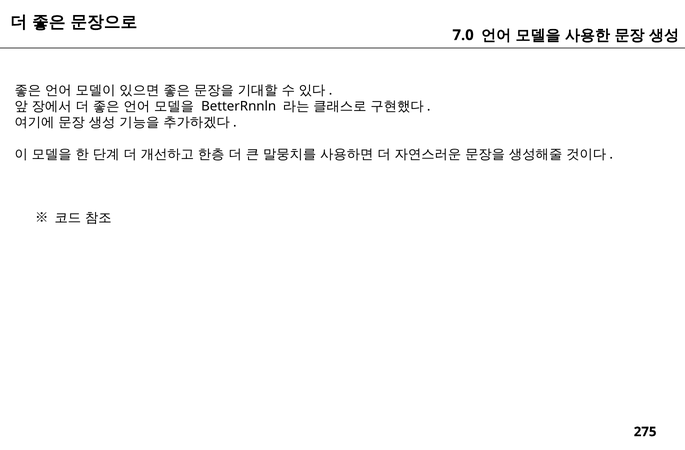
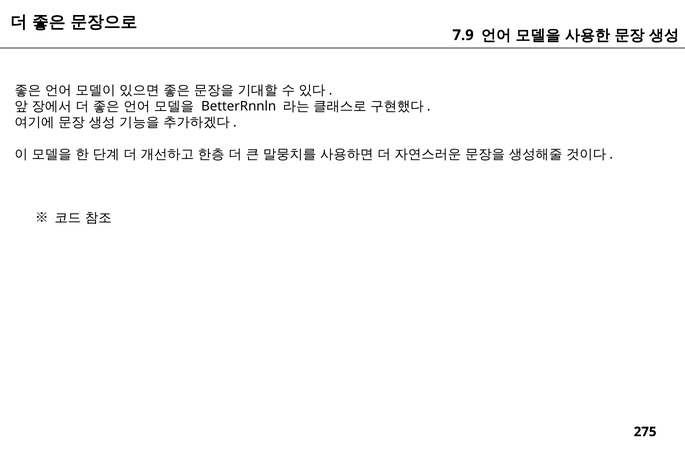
7.0: 7.0 -> 7.9
